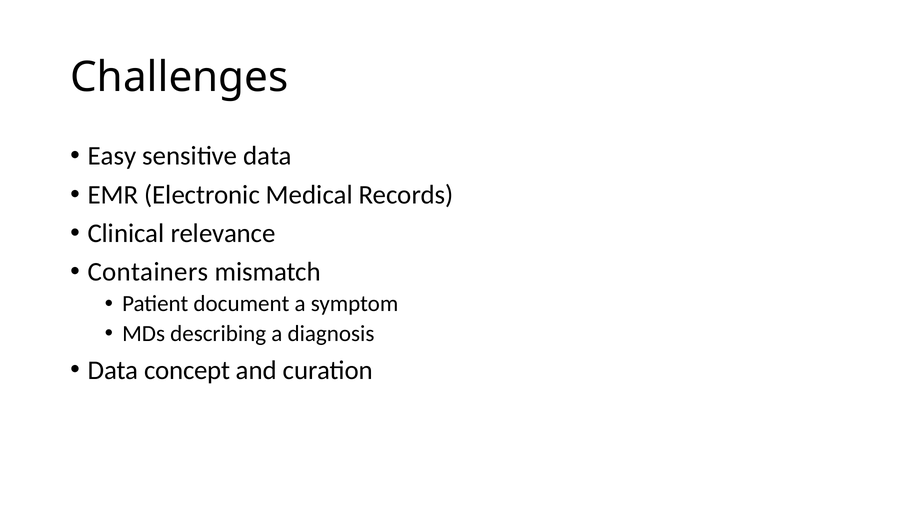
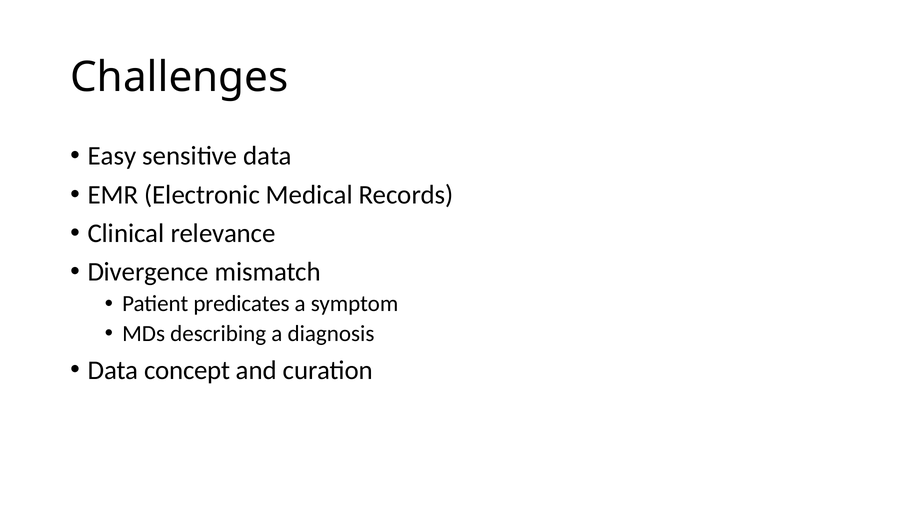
Containers: Containers -> Divergence
document: document -> predicates
